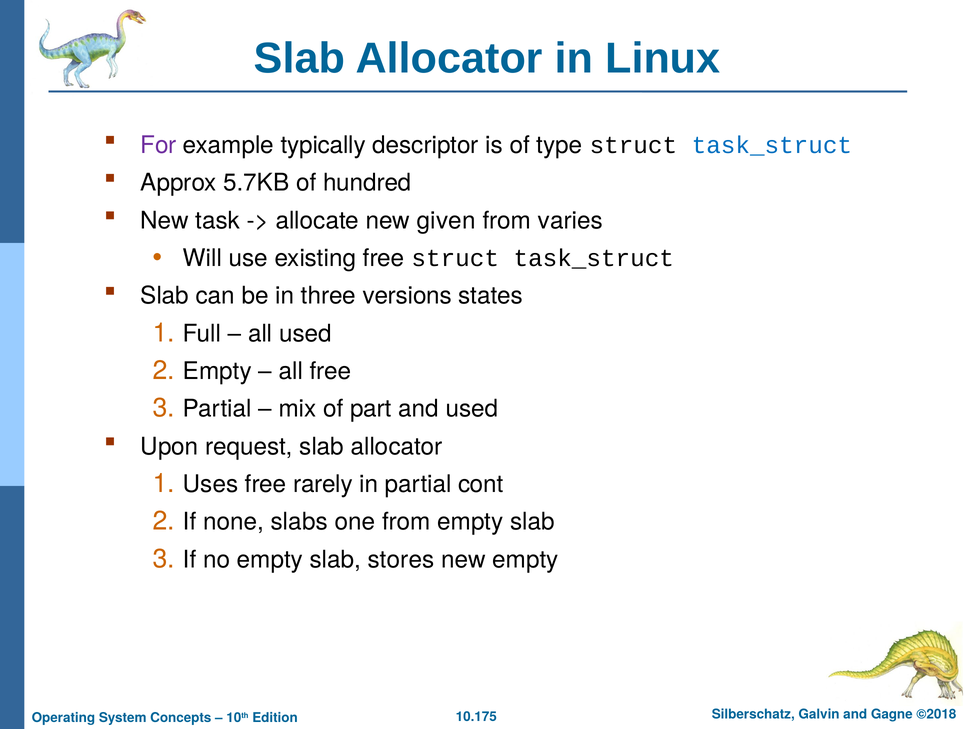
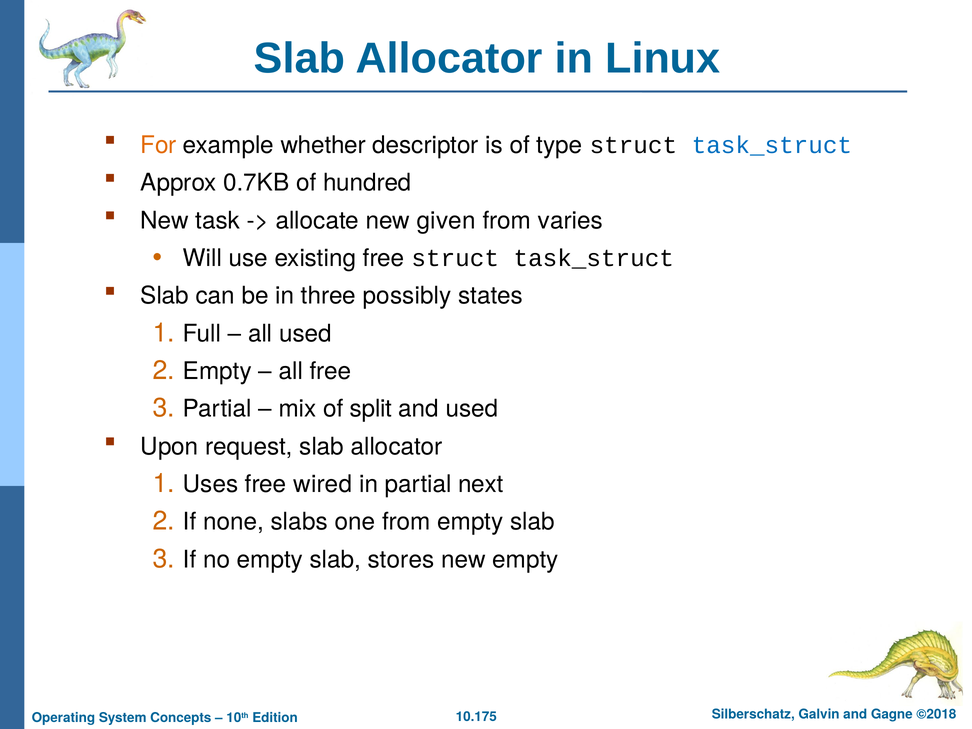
For colour: purple -> orange
typically: typically -> whether
5.7KB: 5.7KB -> 0.7KB
versions: versions -> possibly
part: part -> split
rarely: rarely -> wired
cont: cont -> next
